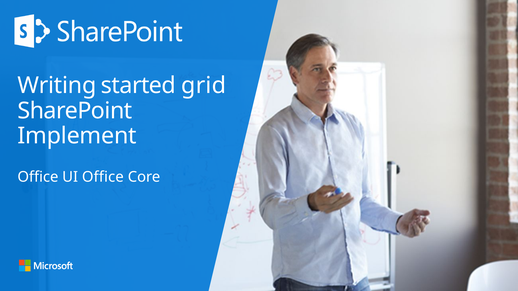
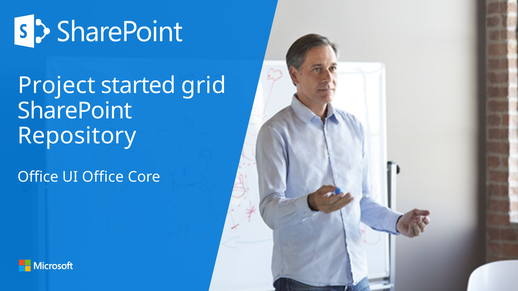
Writing: Writing -> Project
Implement: Implement -> Repository
